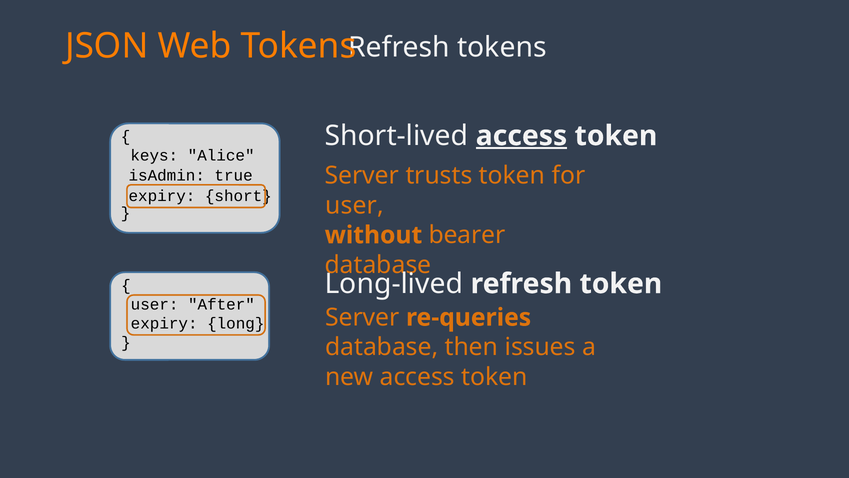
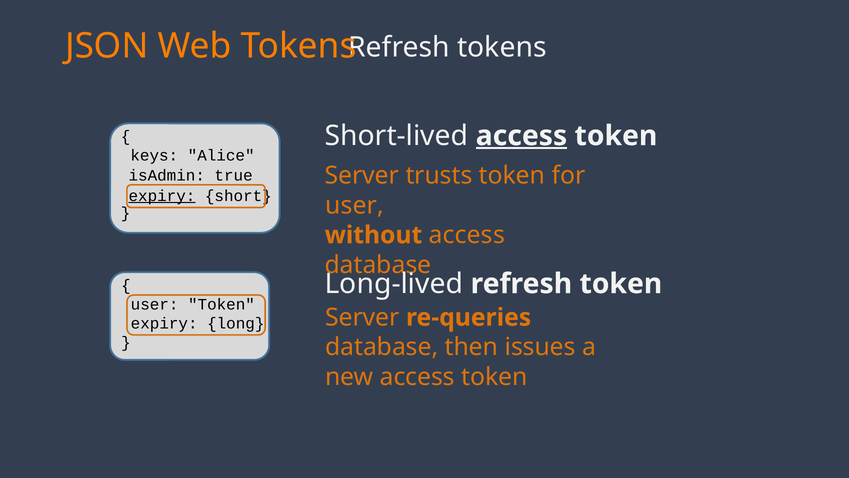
expiry at (162, 196) underline: none -> present
without bearer: bearer -> access
user After: After -> Token
